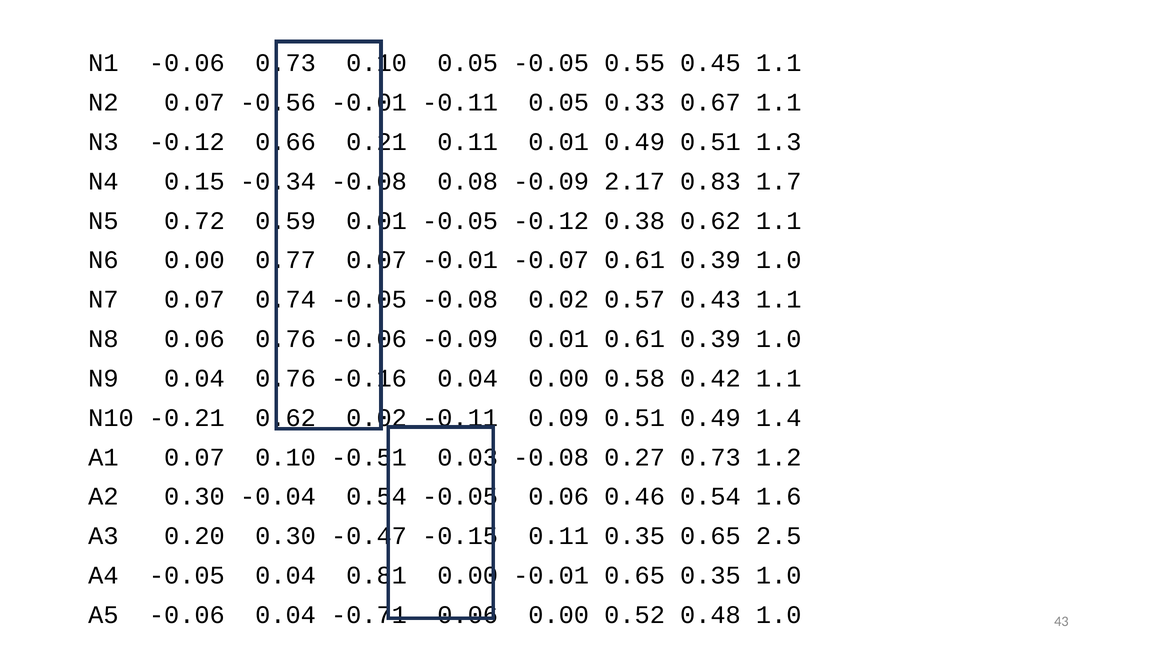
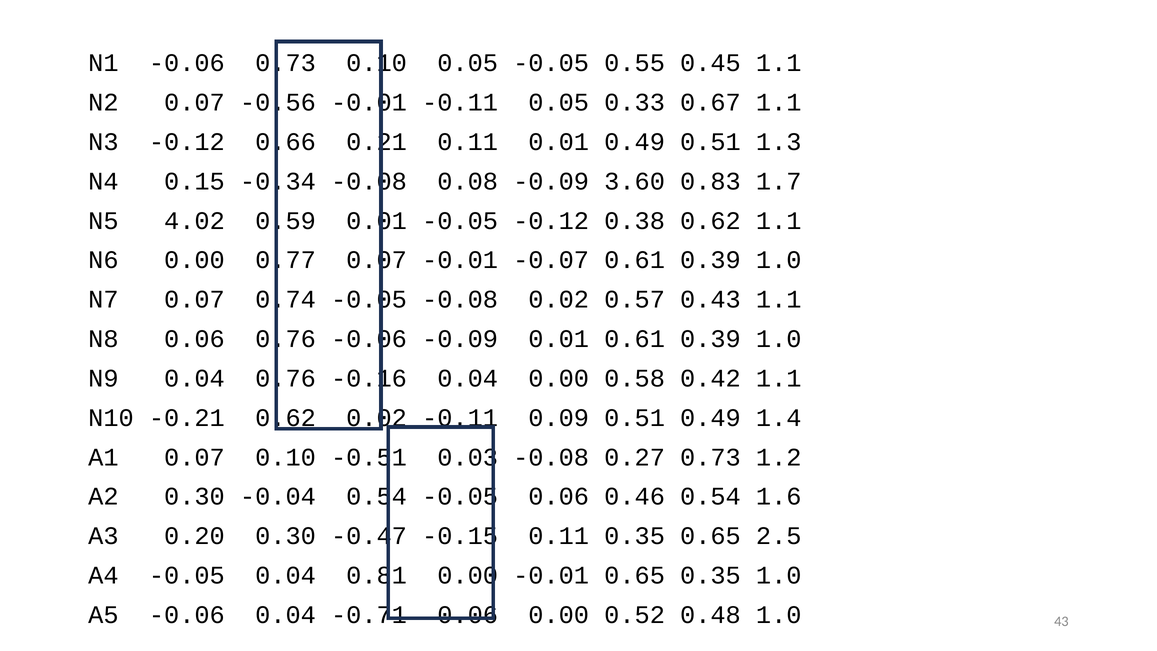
2.17: 2.17 -> 3.60
0.72: 0.72 -> 4.02
